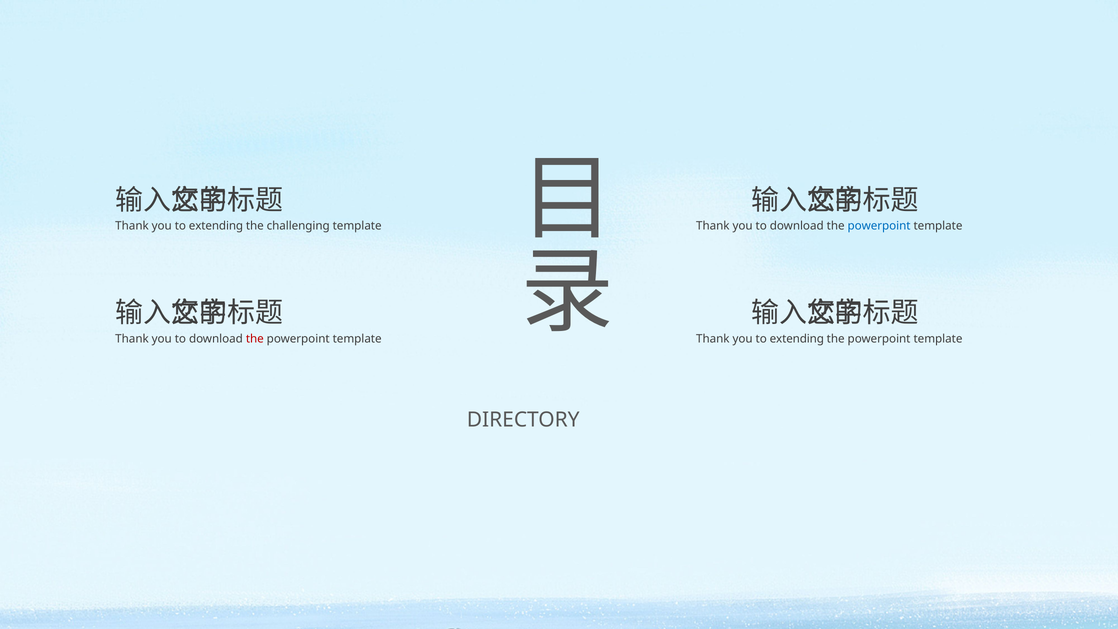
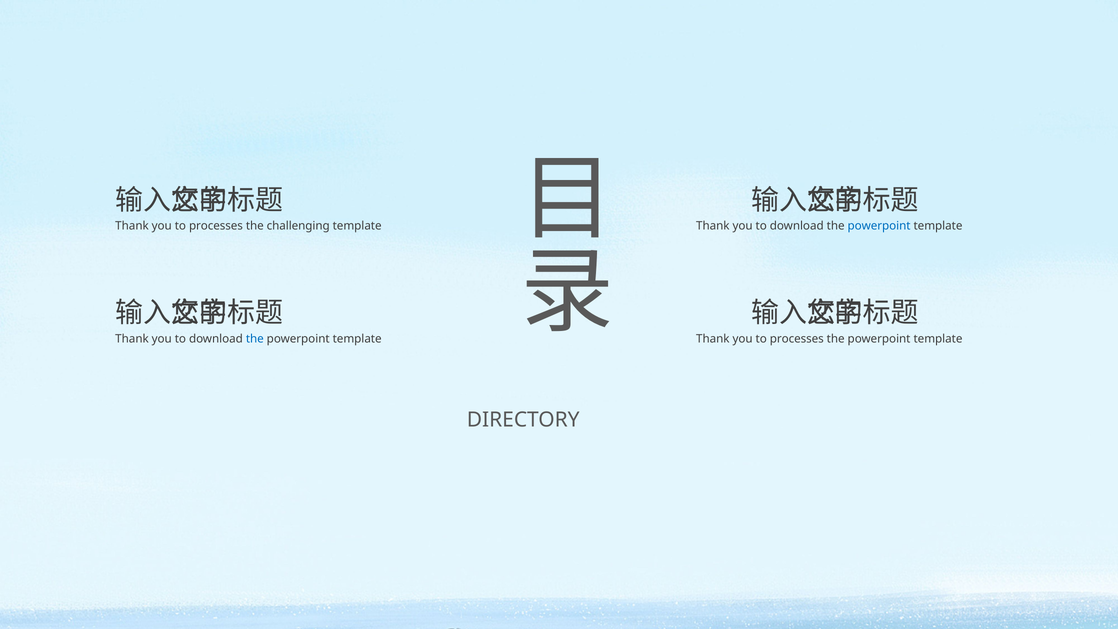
extending at (216, 226): extending -> processes
the at (255, 339) colour: red -> blue
extending at (797, 339): extending -> processes
